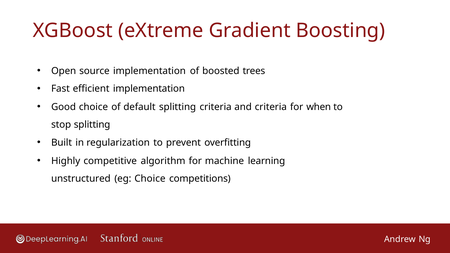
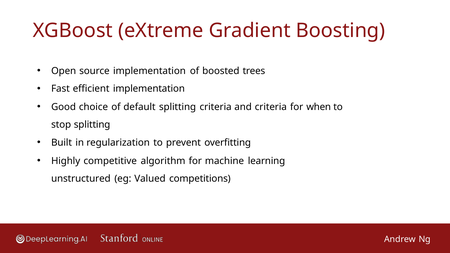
eg Choice: Choice -> Valued
